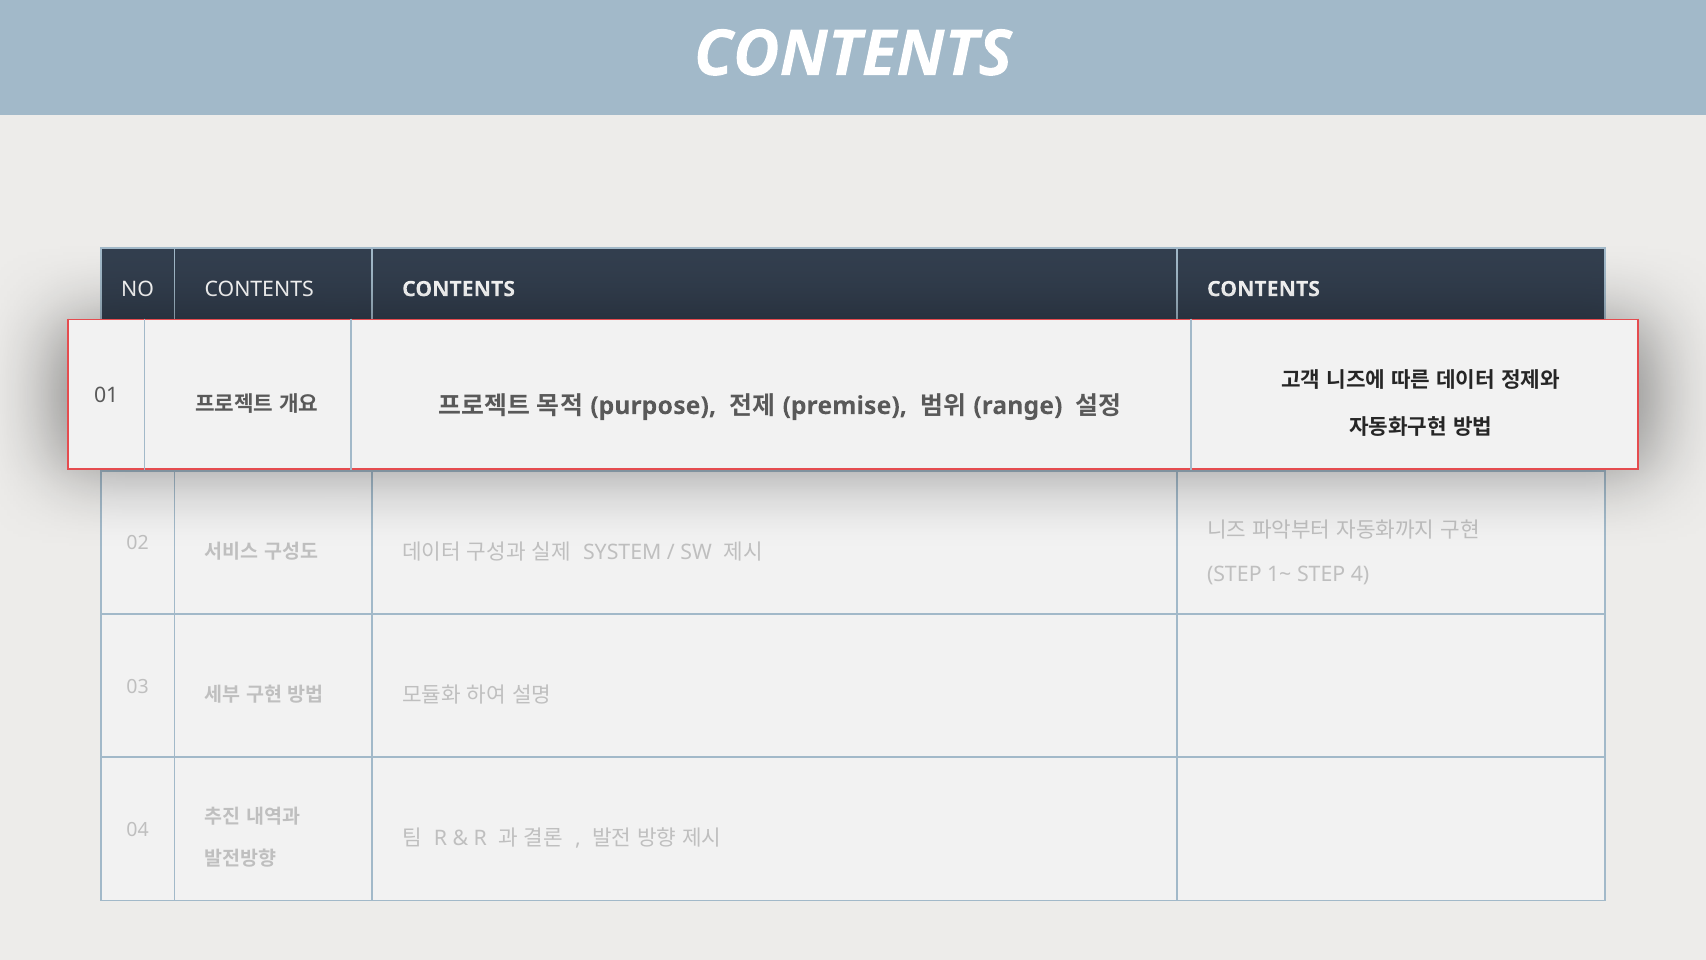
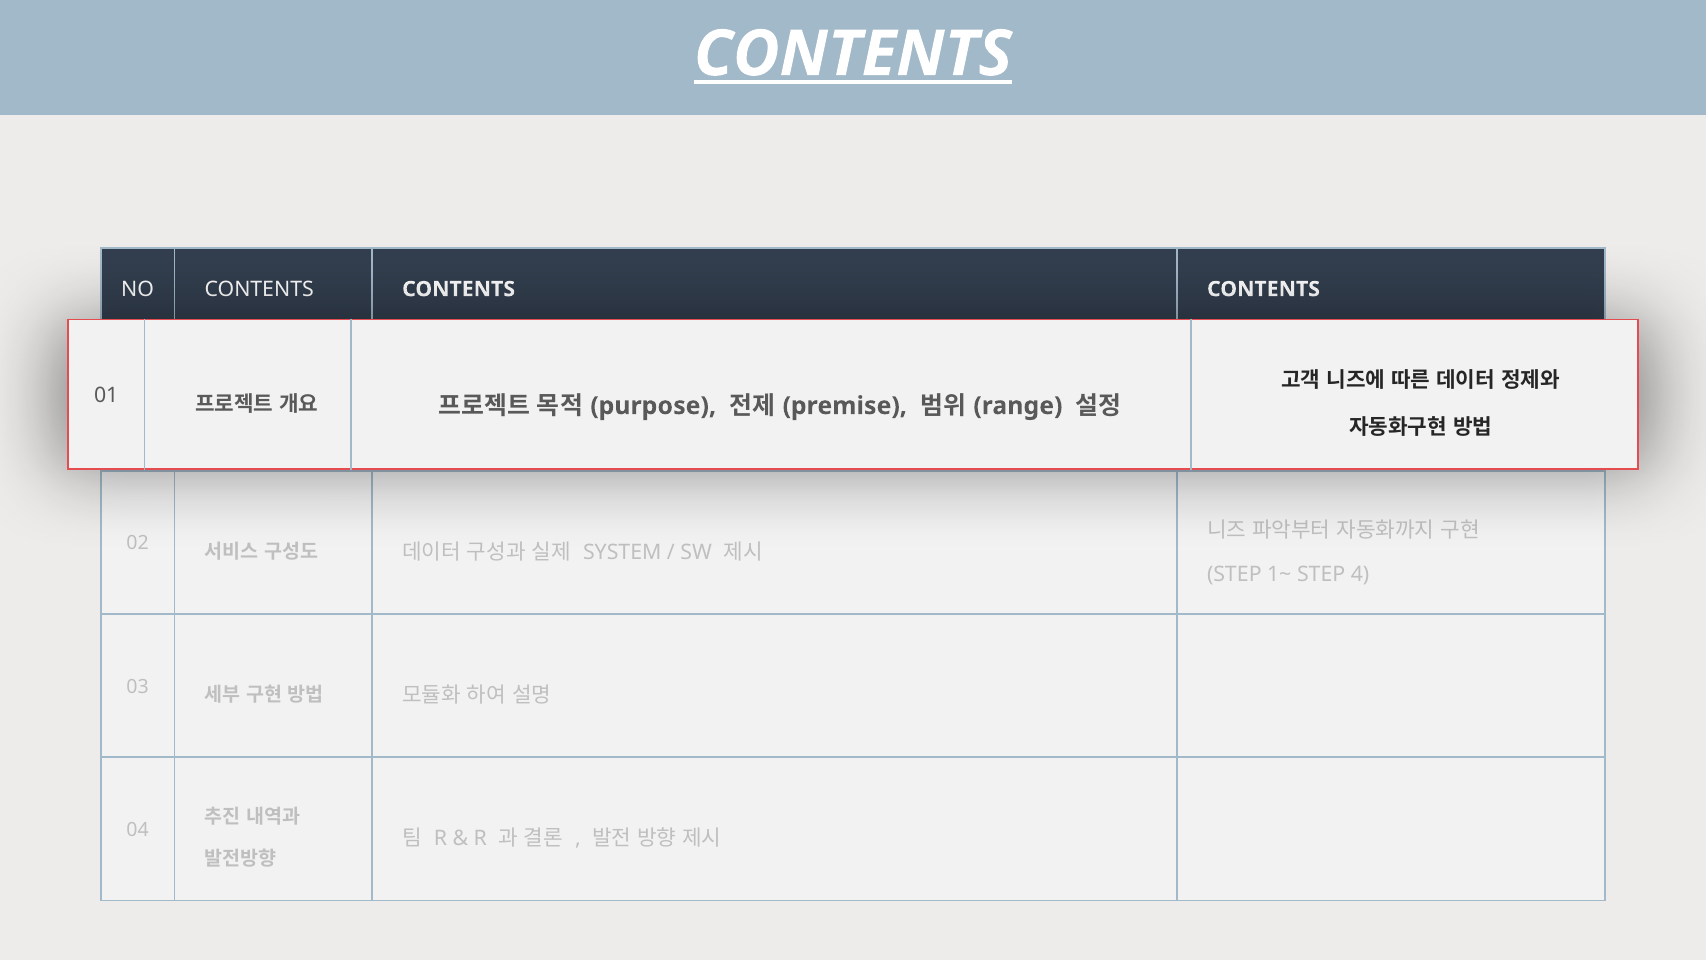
CONTENTS at (853, 54) underline: none -> present
